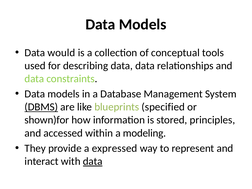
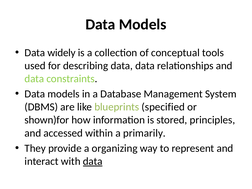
would: would -> widely
DBMS underline: present -> none
modeling: modeling -> primarily
expressed: expressed -> organizing
